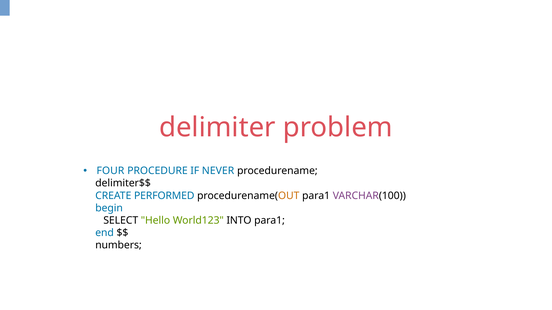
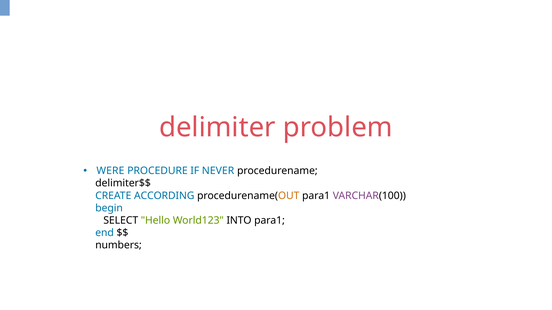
FOUR: FOUR -> WERE
PERFORMED: PERFORMED -> ACCORDING
